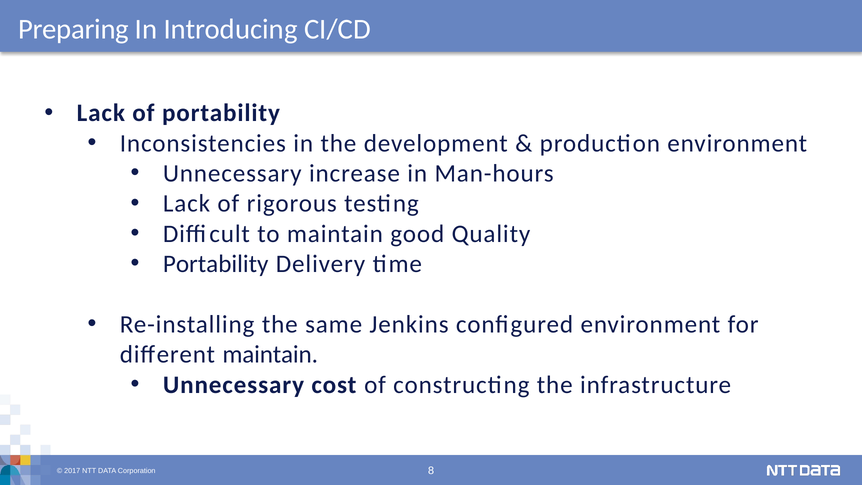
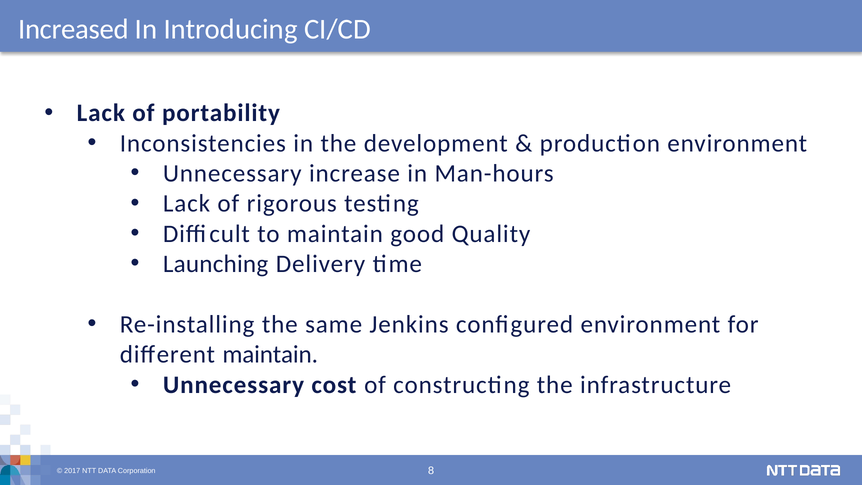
Preparing: Preparing -> Increased
Portability at (216, 264): Portability -> Launching
